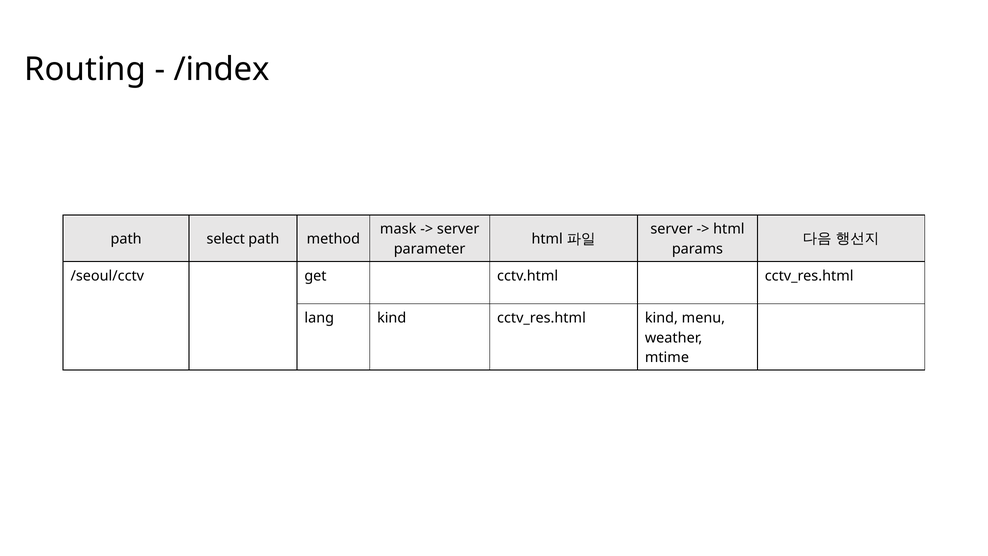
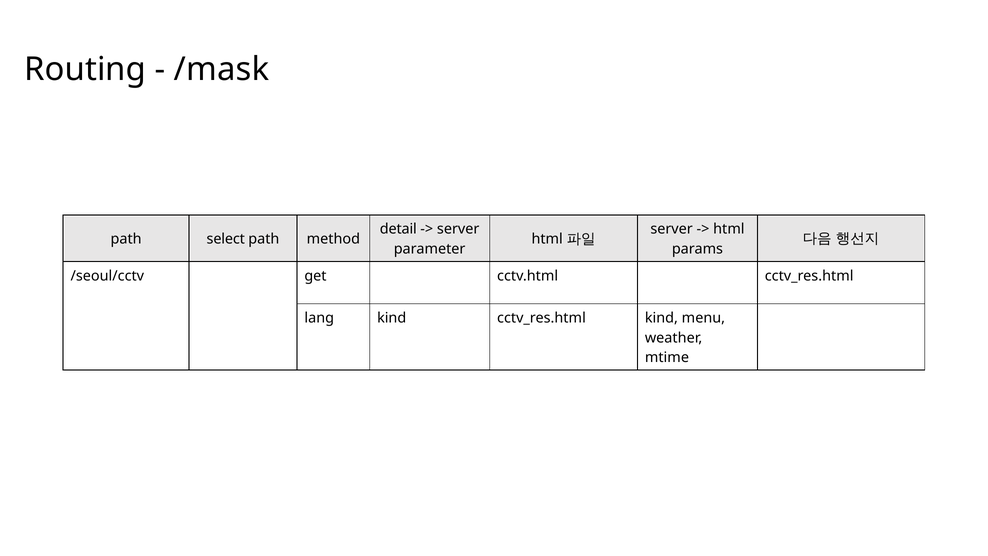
/index: /index -> /mask
mask: mask -> detail
